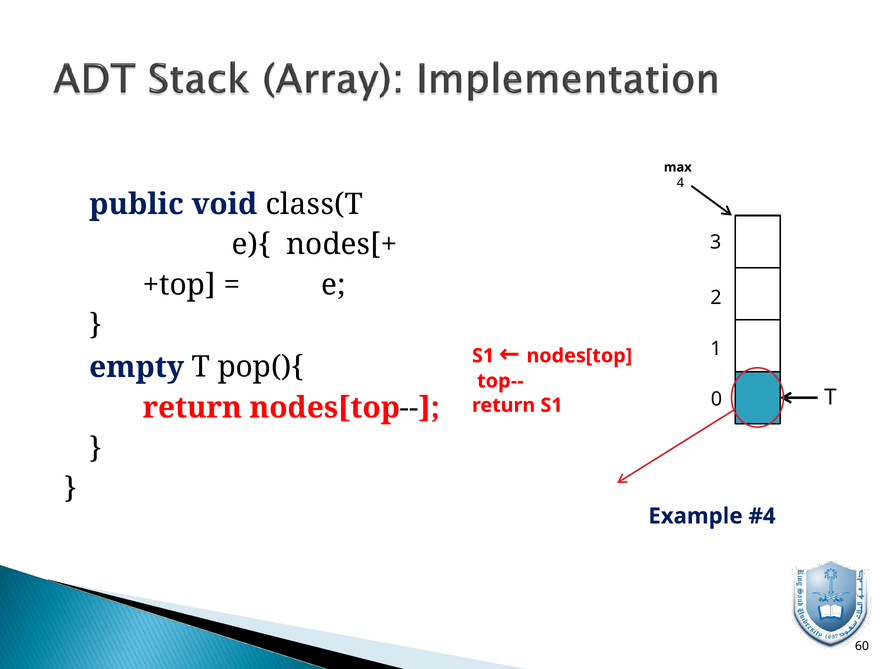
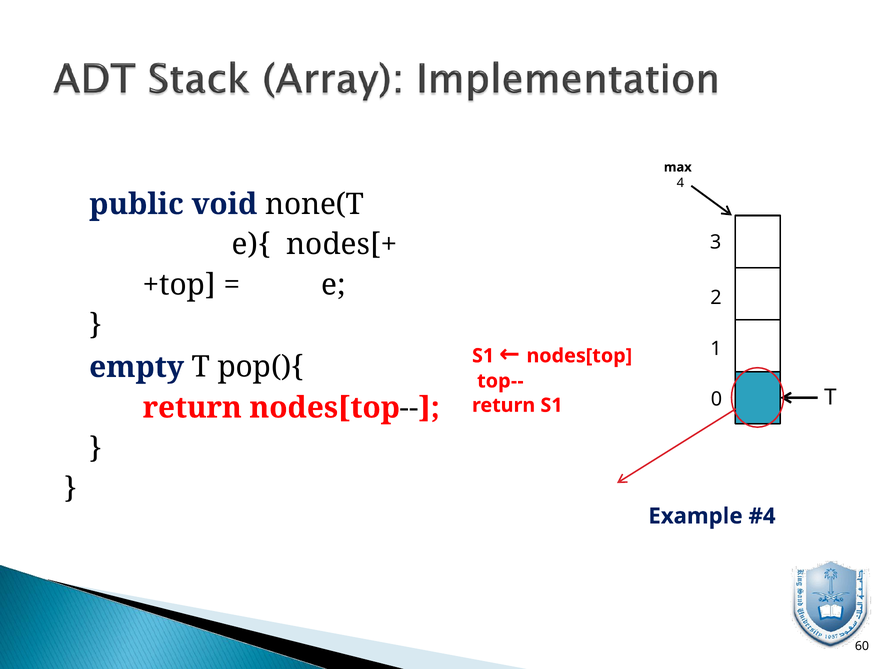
class(T: class(T -> none(T
